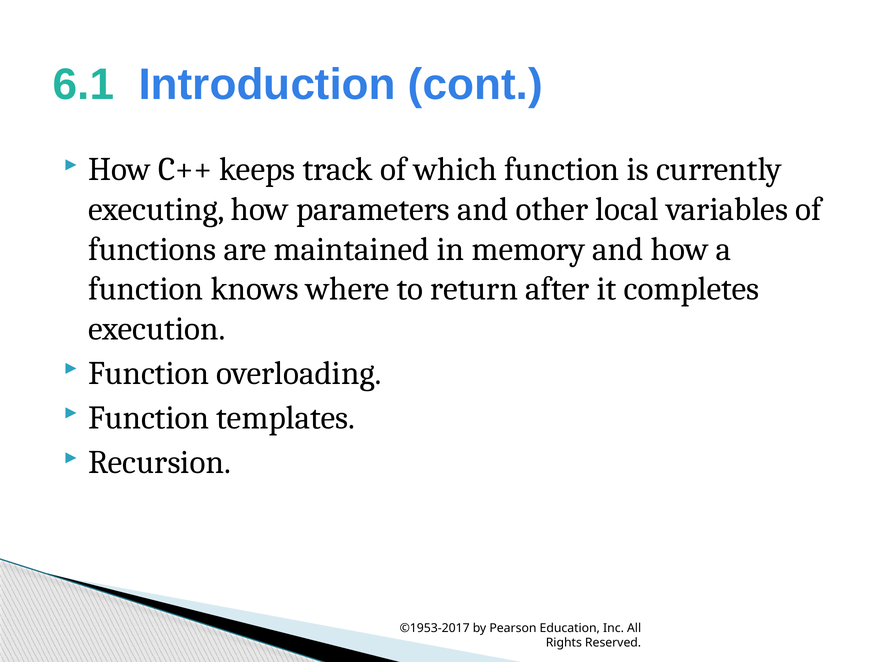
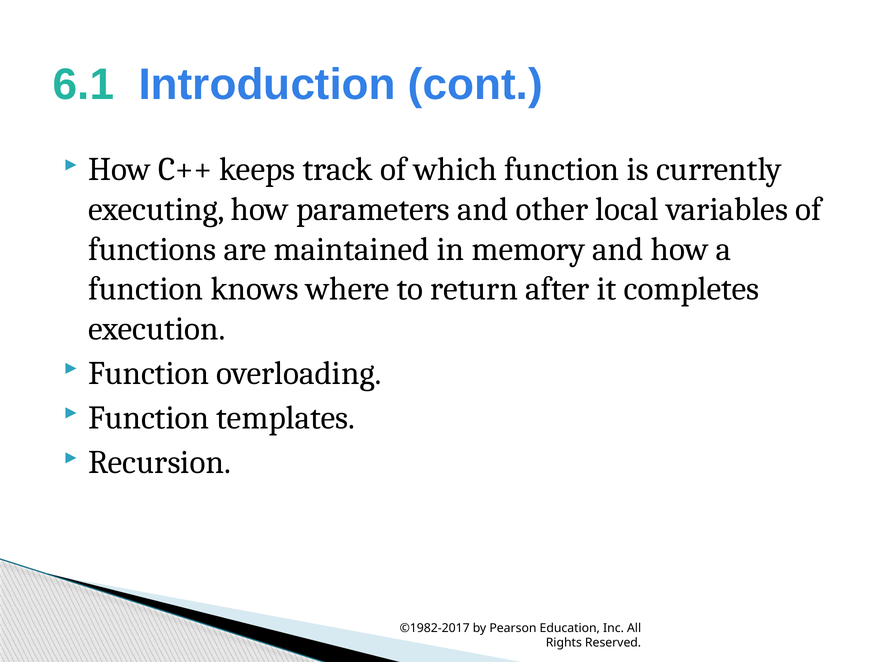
©1953-2017: ©1953-2017 -> ©1982-2017
